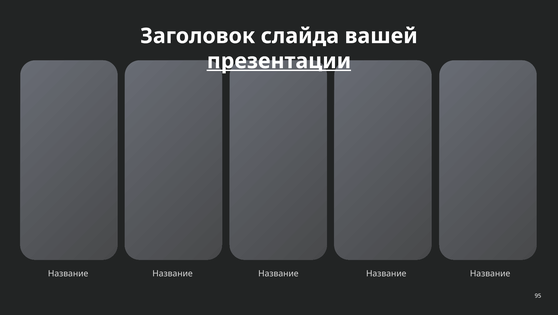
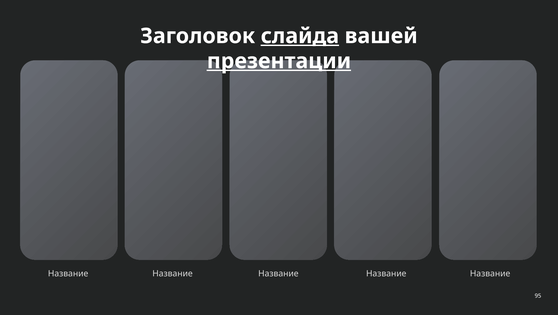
слайда underline: none -> present
